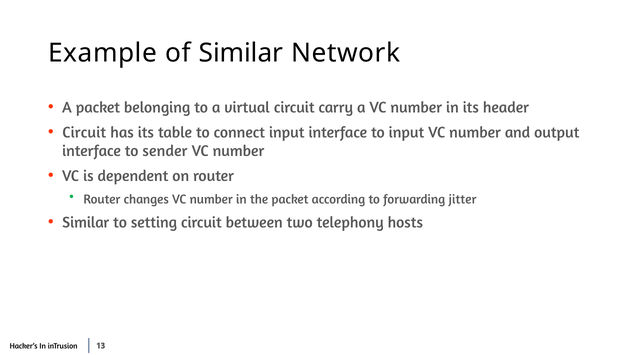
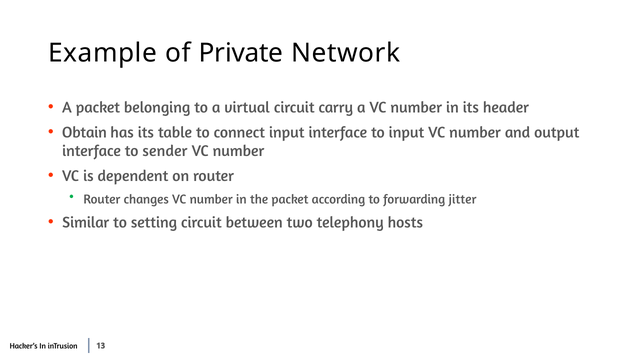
of Similar: Similar -> Private
Circuit at (84, 132): Circuit -> Obtain
